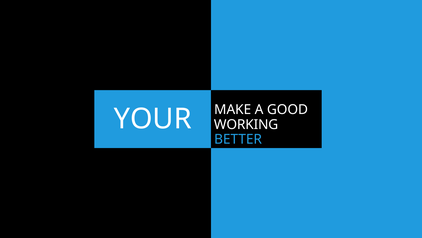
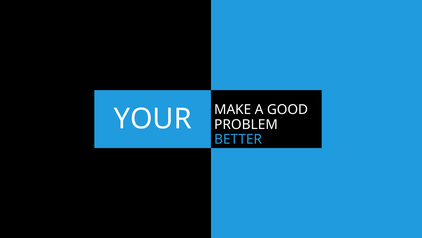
WORKING: WORKING -> PROBLEM
